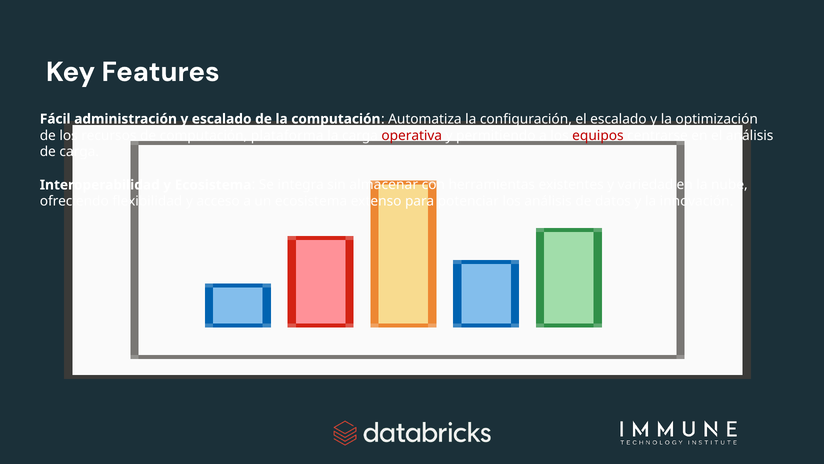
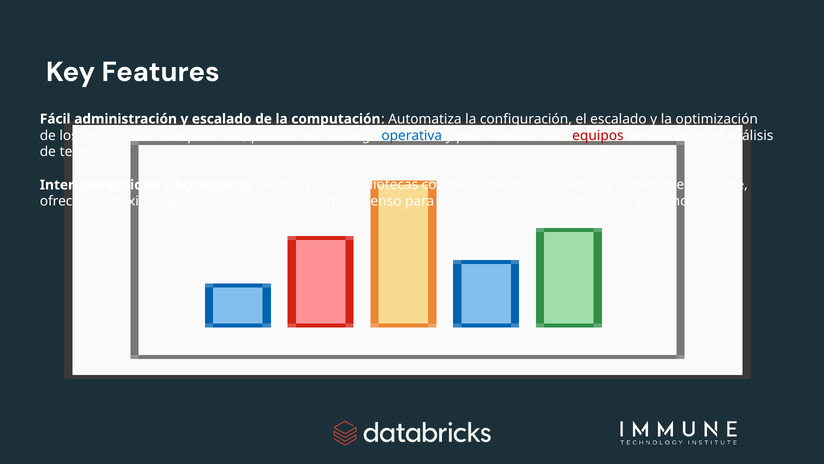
operativa colour: red -> blue
de carga: carga -> tener
almacenar: almacenar -> bibliotecas
